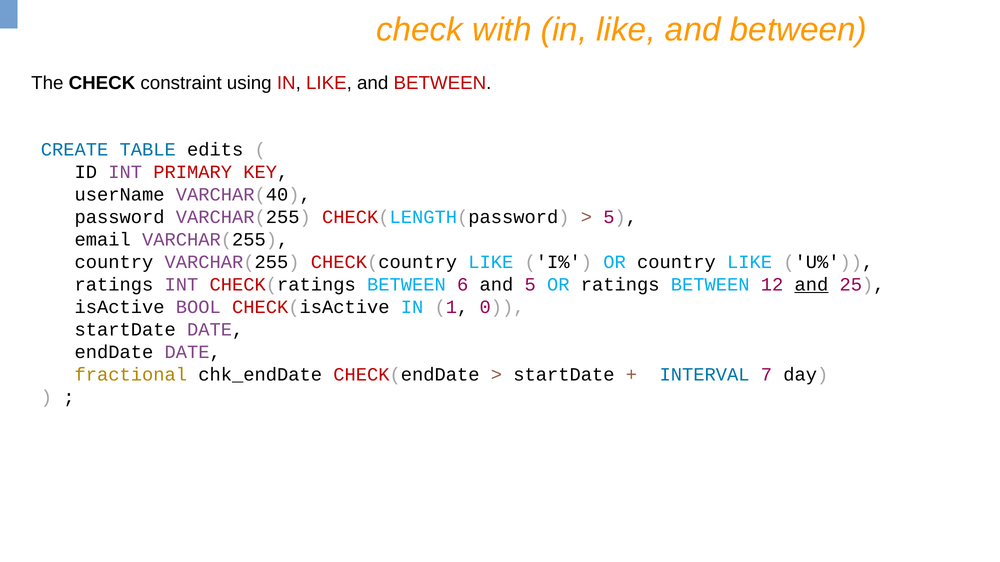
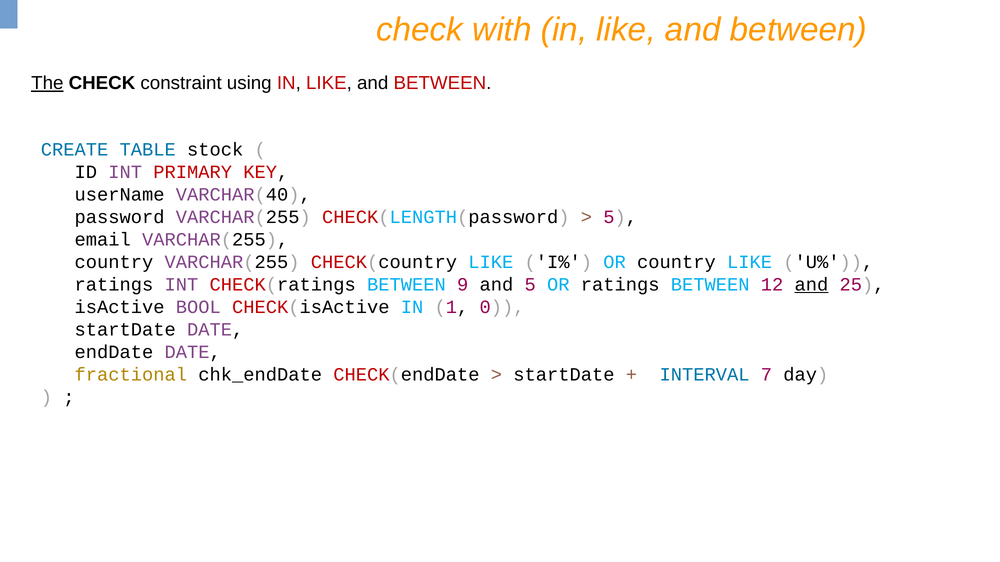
The underline: none -> present
edits: edits -> stock
6: 6 -> 9
